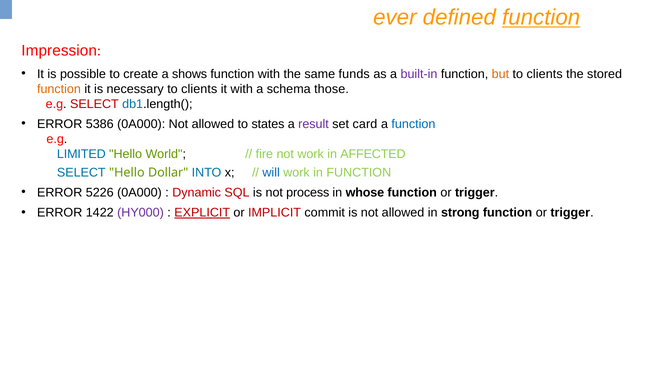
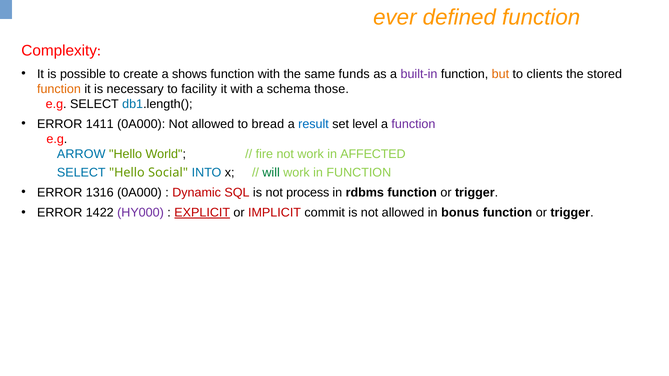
function at (541, 17) underline: present -> none
Impression: Impression -> Complexity
necessary to clients: clients -> facility
SELECT at (94, 104) colour: red -> black
5386: 5386 -> 1411
states: states -> bread
result colour: purple -> blue
card: card -> level
function at (413, 124) colour: blue -> purple
LIMITED: LIMITED -> ARROW
Dollar: Dollar -> Social
will colour: blue -> green
5226: 5226 -> 1316
whose: whose -> rdbms
strong: strong -> bonus
